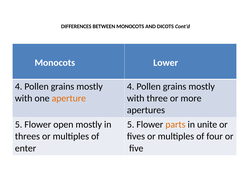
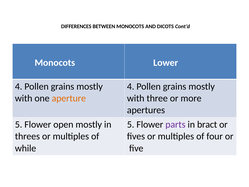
parts colour: orange -> purple
unite: unite -> bract
enter: enter -> while
